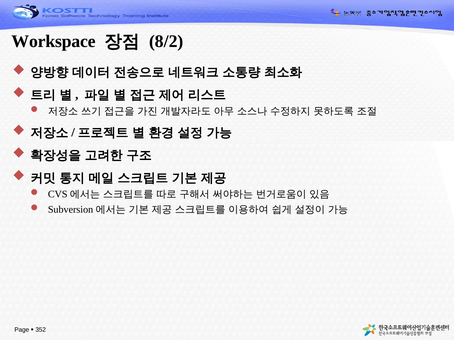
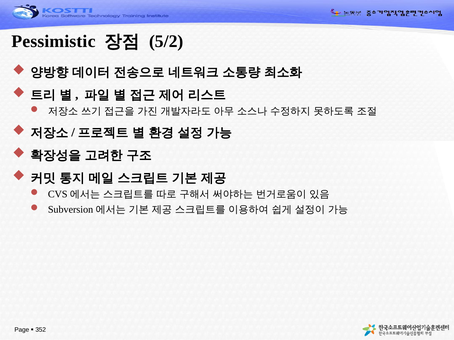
Workspace: Workspace -> Pessimistic
8/2: 8/2 -> 5/2
